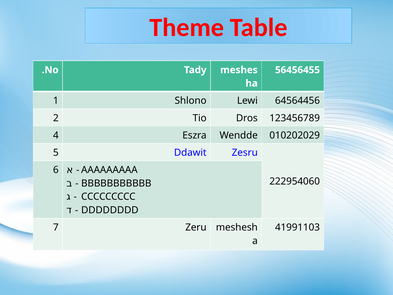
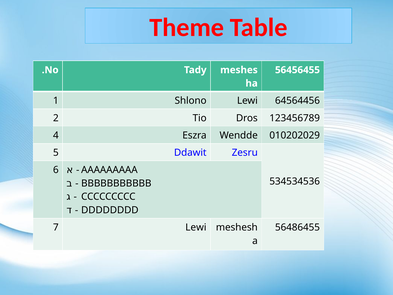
222954060: 222954060 -> 534534536
7 Zeru: Zeru -> Lewi
41991103: 41991103 -> 56486455
